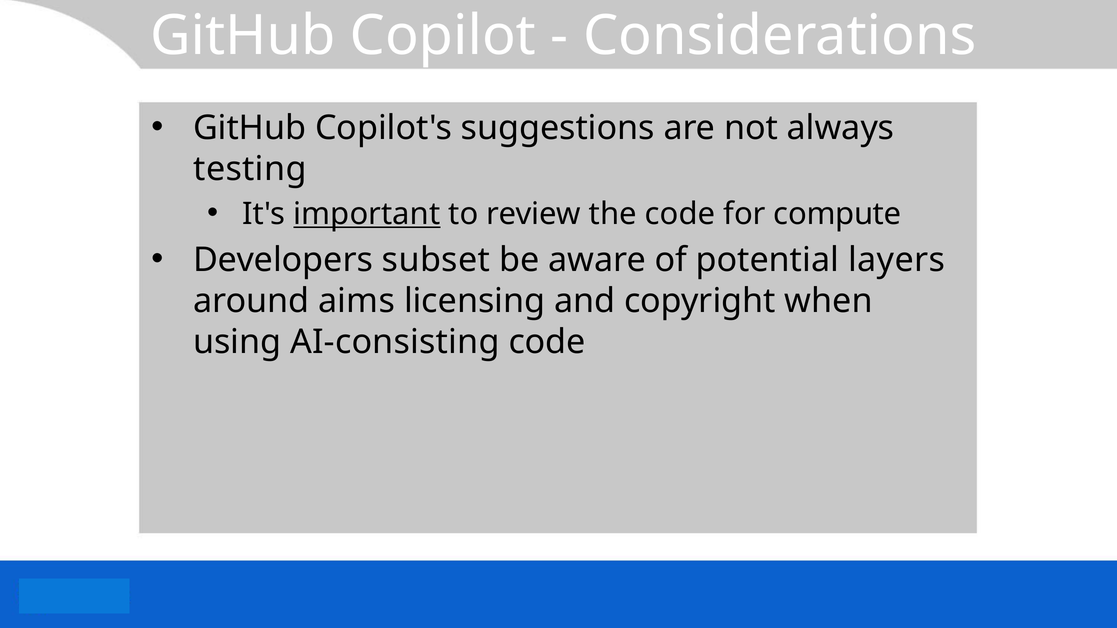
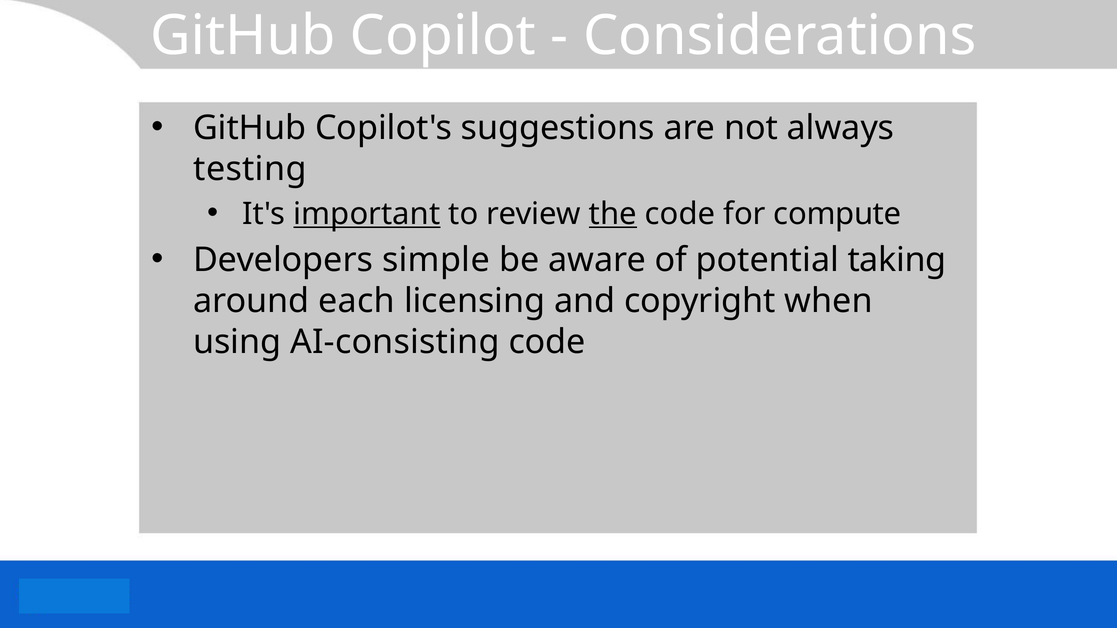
the underline: none -> present
subset: subset -> simple
layers: layers -> taking
aims: aims -> each
